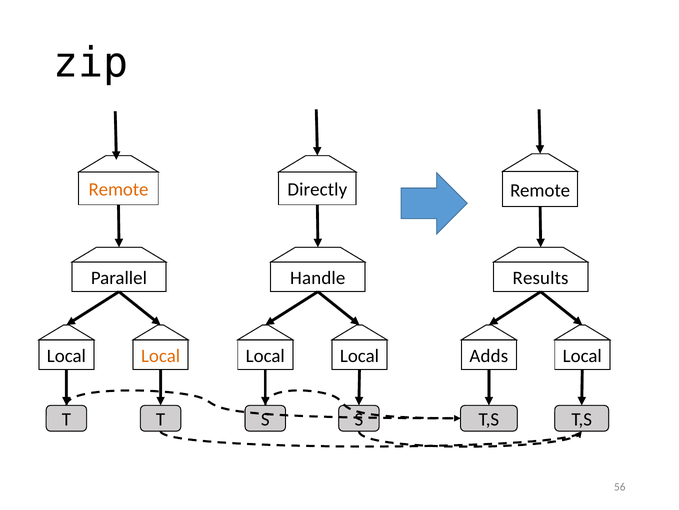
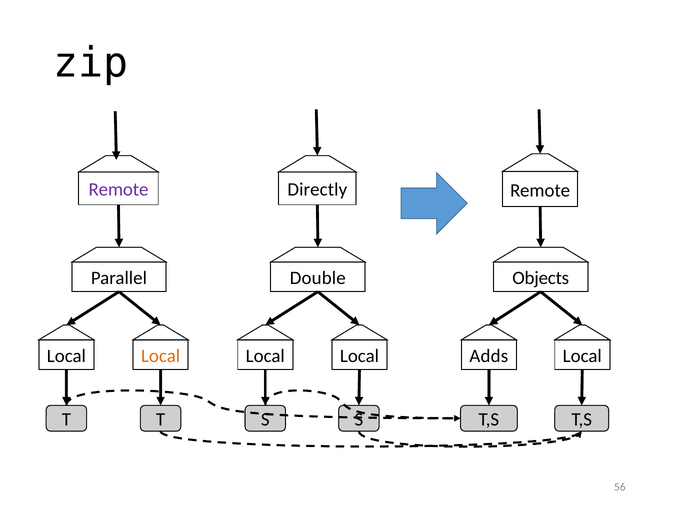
Remote at (119, 189) colour: orange -> purple
Handle: Handle -> Double
Results: Results -> Objects
